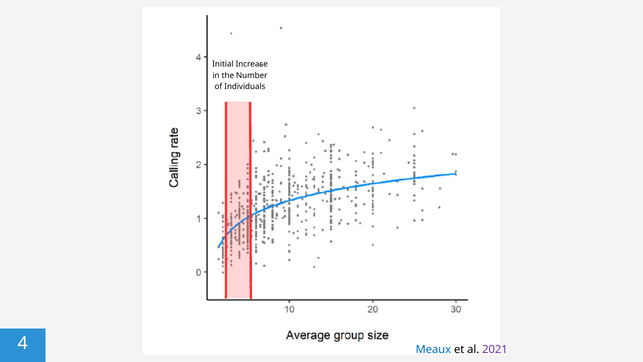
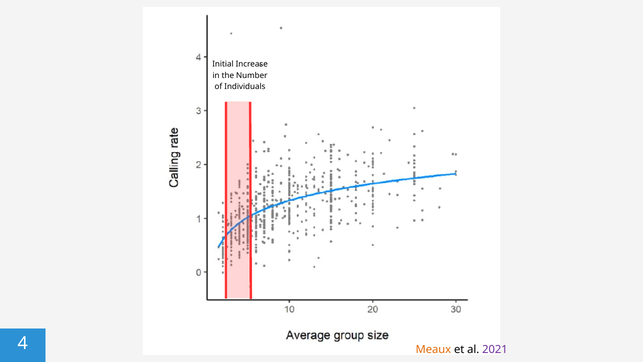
Meaux colour: blue -> orange
